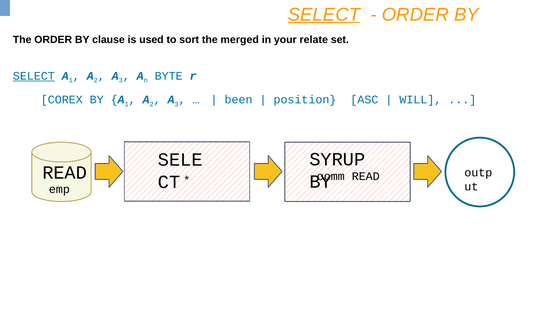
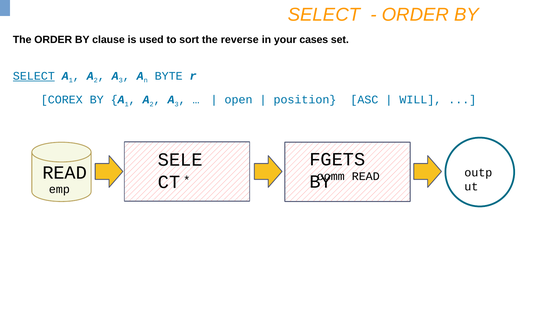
SELECT at (324, 15) underline: present -> none
merged: merged -> reverse
relate: relate -> cases
been: been -> open
SYRUP: SYRUP -> FGETS
